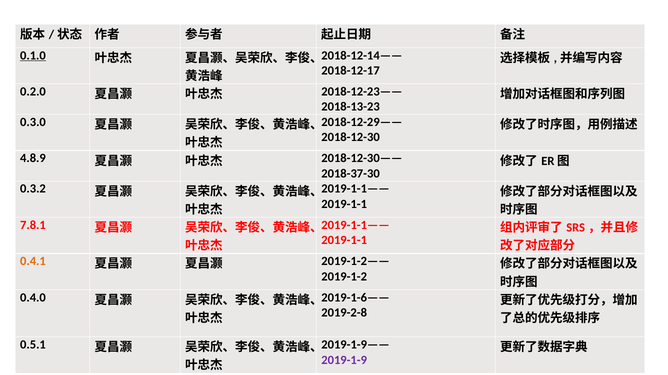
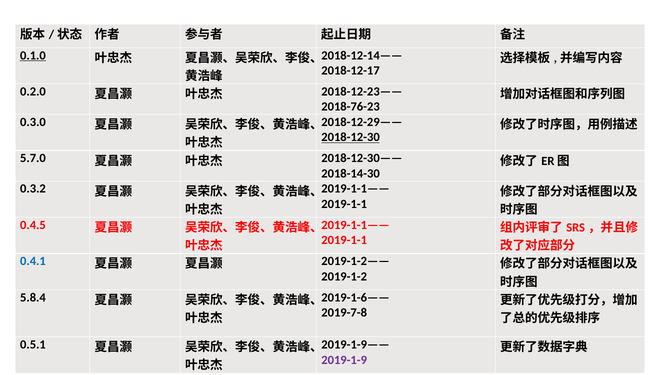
2018-13-23: 2018-13-23 -> 2018-76-23
2018-12-30 underline: none -> present
4.8.9: 4.8.9 -> 5.7.0
2018-37-30: 2018-37-30 -> 2018-14-30
7.8.1: 7.8.1 -> 0.4.5
0.4.1 colour: orange -> blue
0.4.0: 0.4.0 -> 5.8.4
2019-2-8: 2019-2-8 -> 2019-7-8
